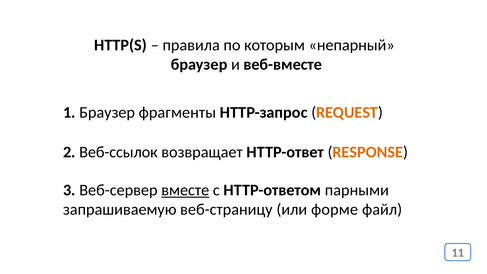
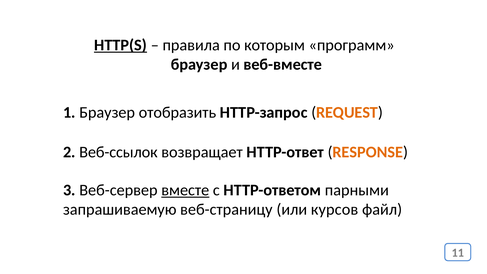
HTTP(S underline: none -> present
непарный: непарный -> программ
фрагменты: фрагменты -> отобразить
форме: форме -> курсов
